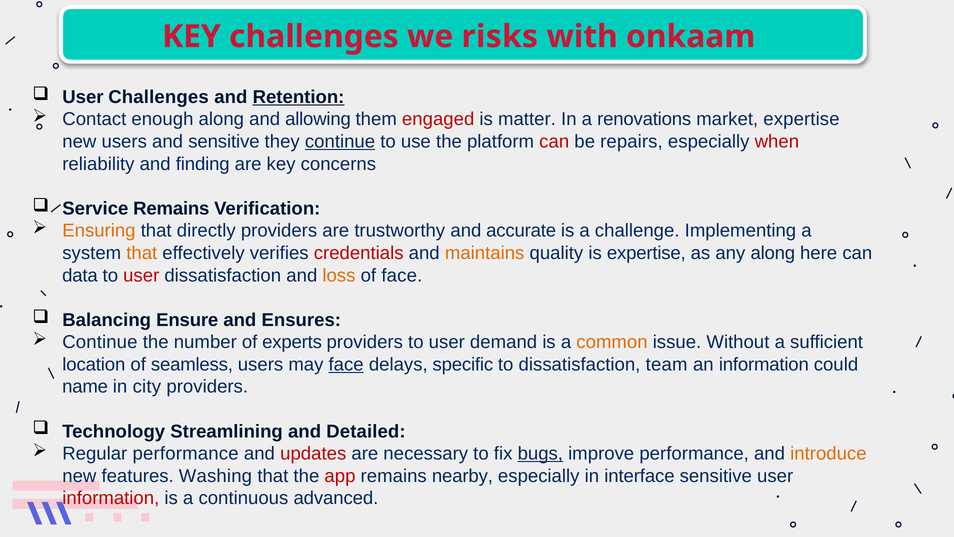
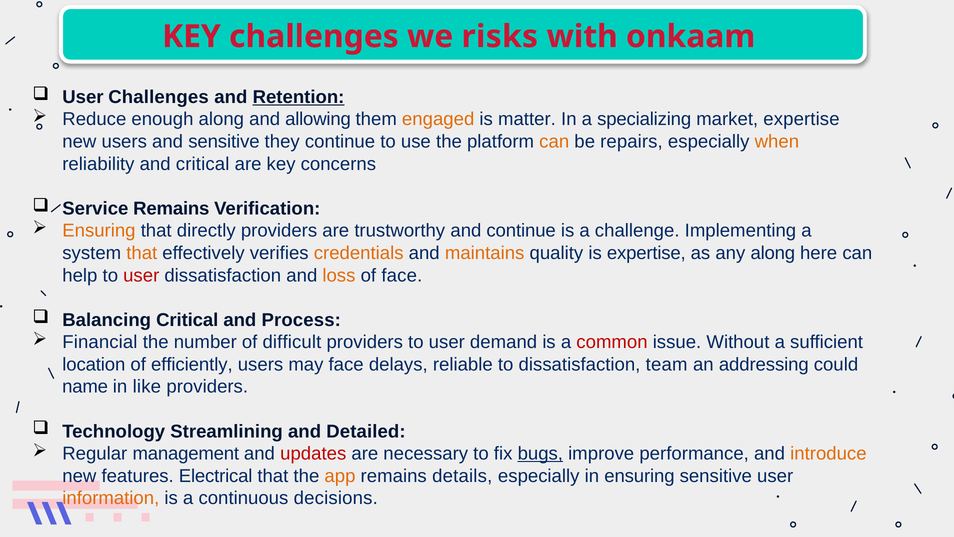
Contact: Contact -> Reduce
engaged colour: red -> orange
renovations: renovations -> specializing
continue at (340, 142) underline: present -> none
can at (554, 142) colour: red -> orange
when colour: red -> orange
and finding: finding -> critical
and accurate: accurate -> continue
credentials colour: red -> orange
data: data -> help
Balancing Ensure: Ensure -> Critical
Ensures: Ensures -> Process
Continue at (100, 342): Continue -> Financial
experts: experts -> difficult
common colour: orange -> red
seamless: seamless -> efficiently
face at (346, 364) underline: present -> none
specific: specific -> reliable
an information: information -> addressing
city: city -> like
Regular performance: performance -> management
Washing: Washing -> Electrical
app colour: red -> orange
nearby: nearby -> details
in interface: interface -> ensuring
information at (111, 498) colour: red -> orange
advanced: advanced -> decisions
